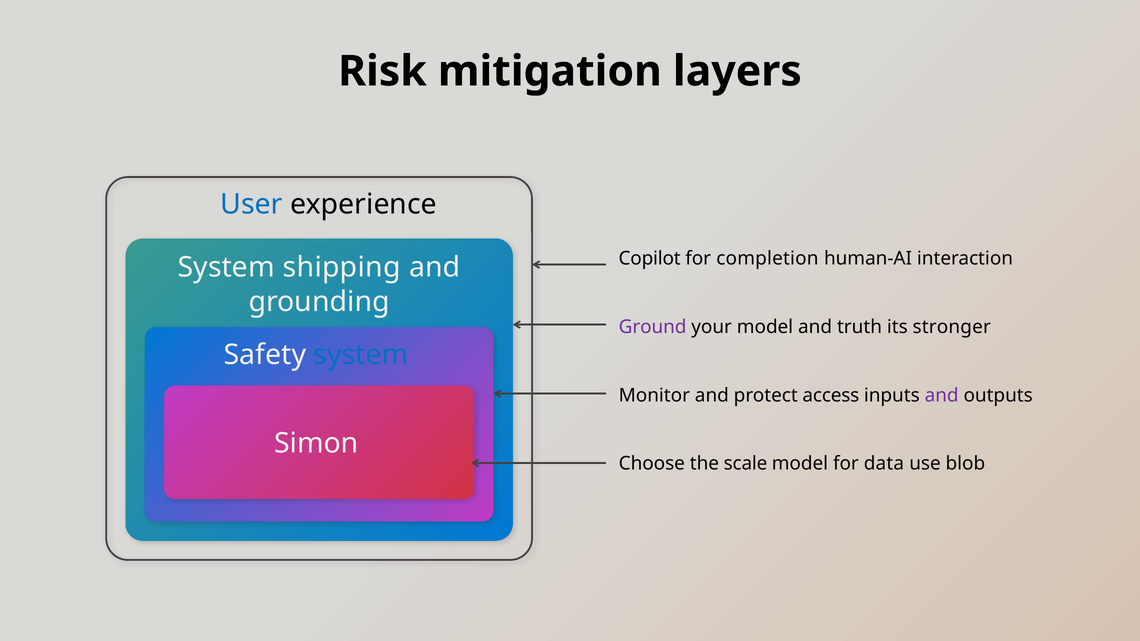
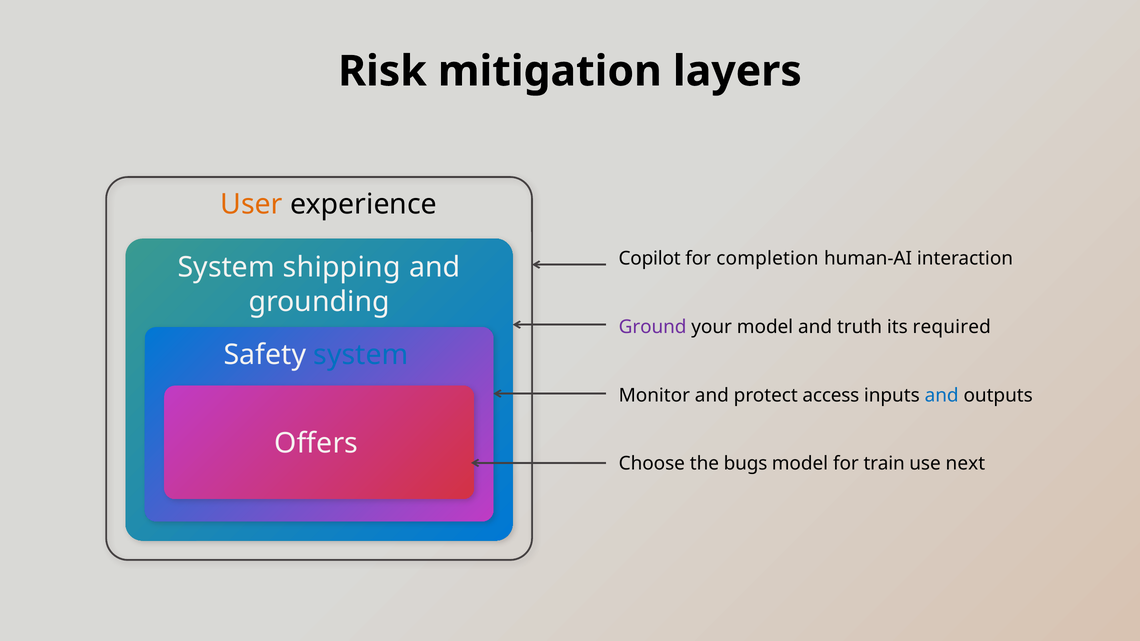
User colour: blue -> orange
stronger: stronger -> required
and at (942, 396) colour: purple -> blue
Simon: Simon -> Offers
scale: scale -> bugs
data: data -> train
blob: blob -> next
